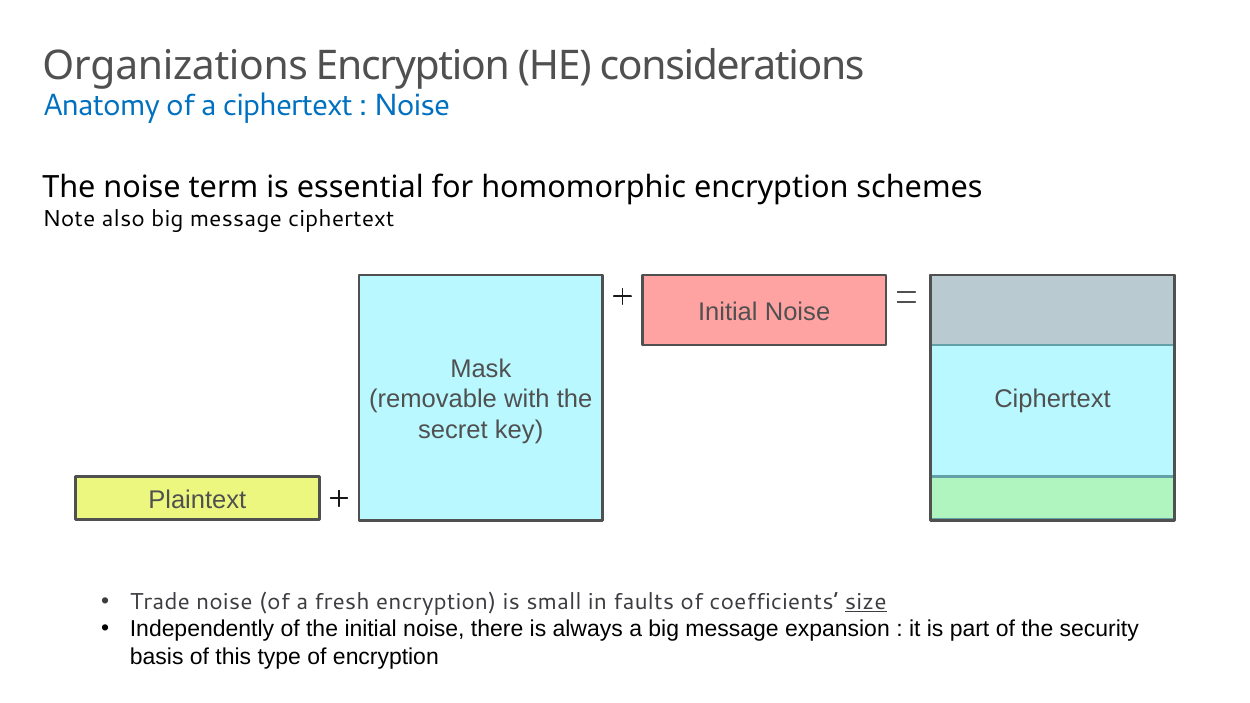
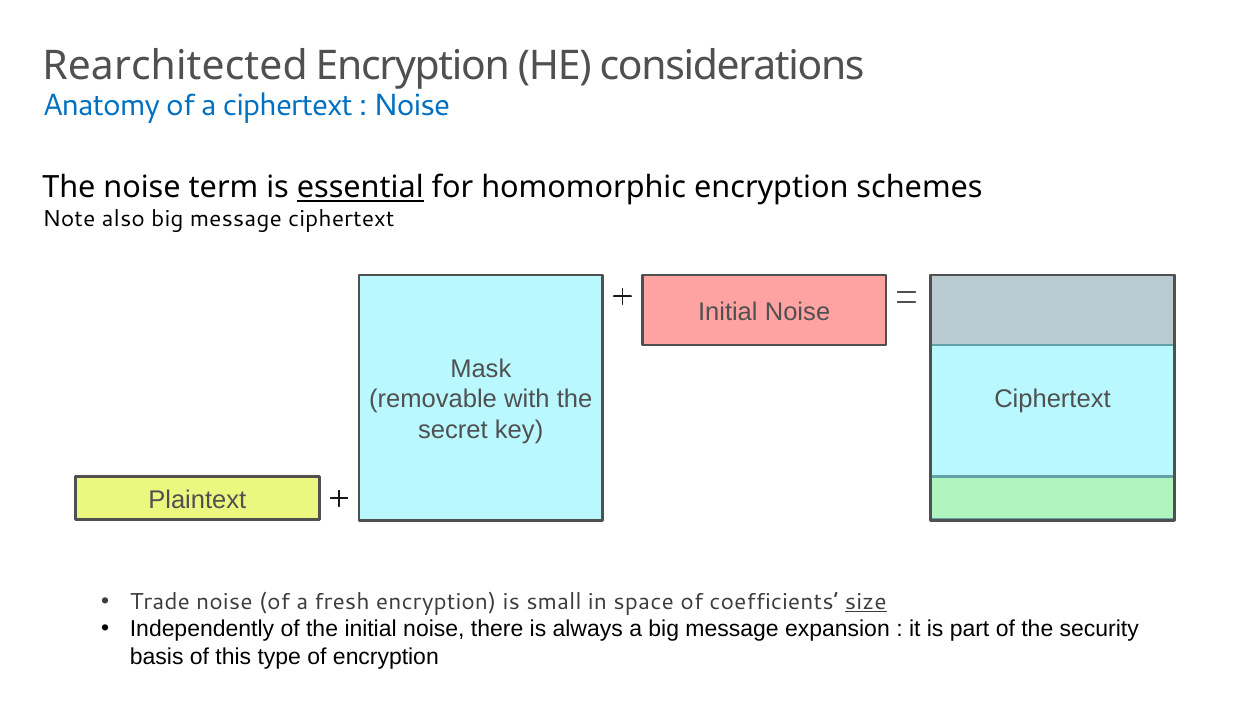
Organizations: Organizations -> Rearchitected
essential underline: none -> present
faults: faults -> space
